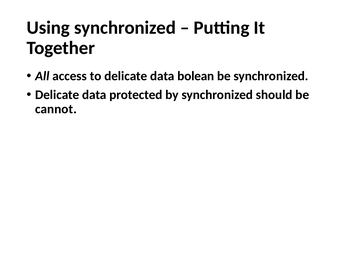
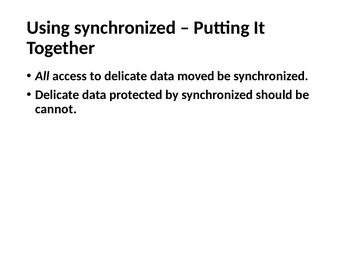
bolean: bolean -> moved
